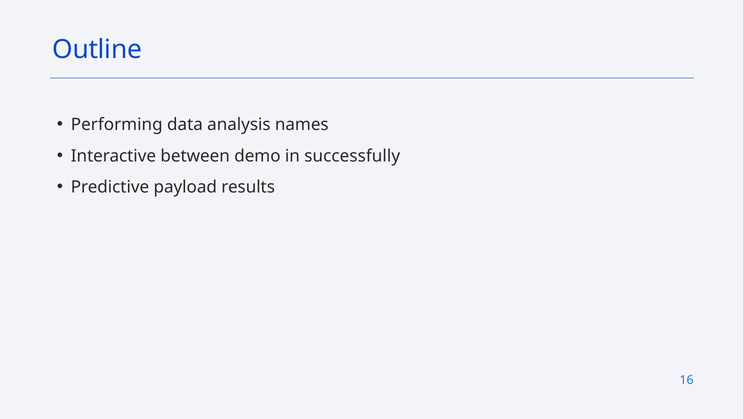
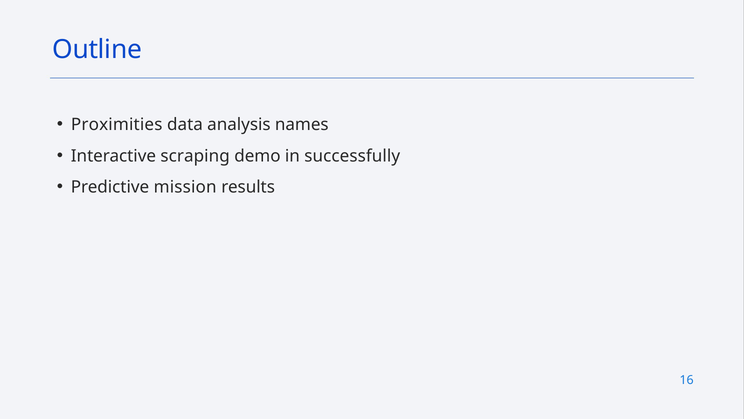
Performing: Performing -> Proximities
between: between -> scraping
payload: payload -> mission
